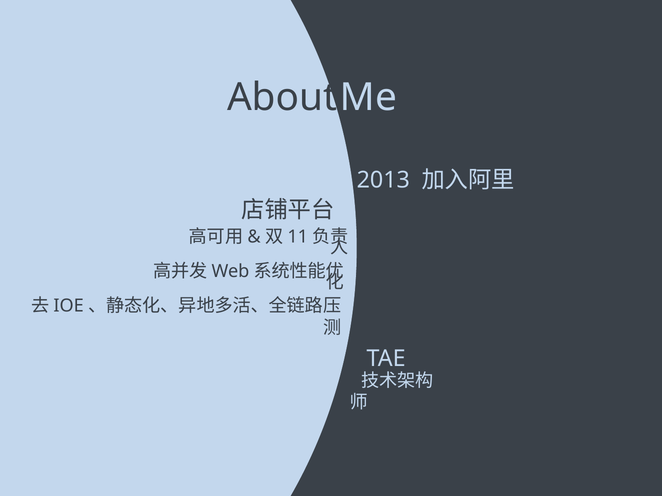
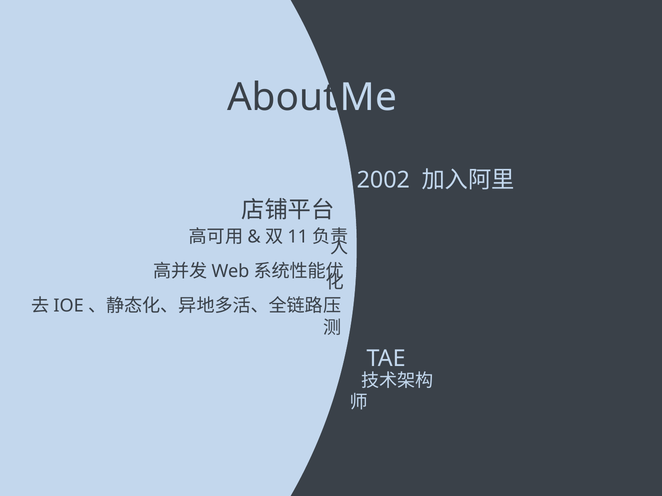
2013: 2013 -> 2002
